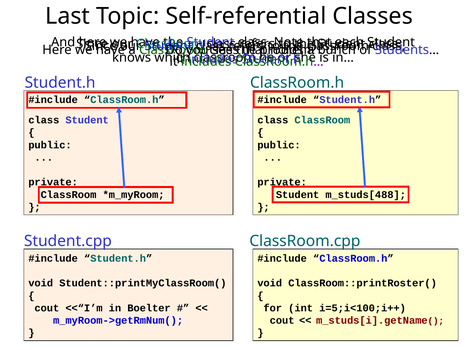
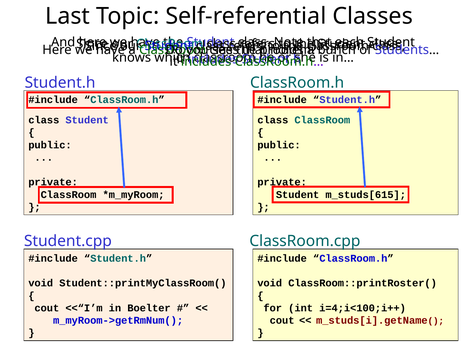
m_studs[488: m_studs[488 -> m_studs[615
i=5;i<100;i++: i=5;i<100;i++ -> i=4;i<100;i++
